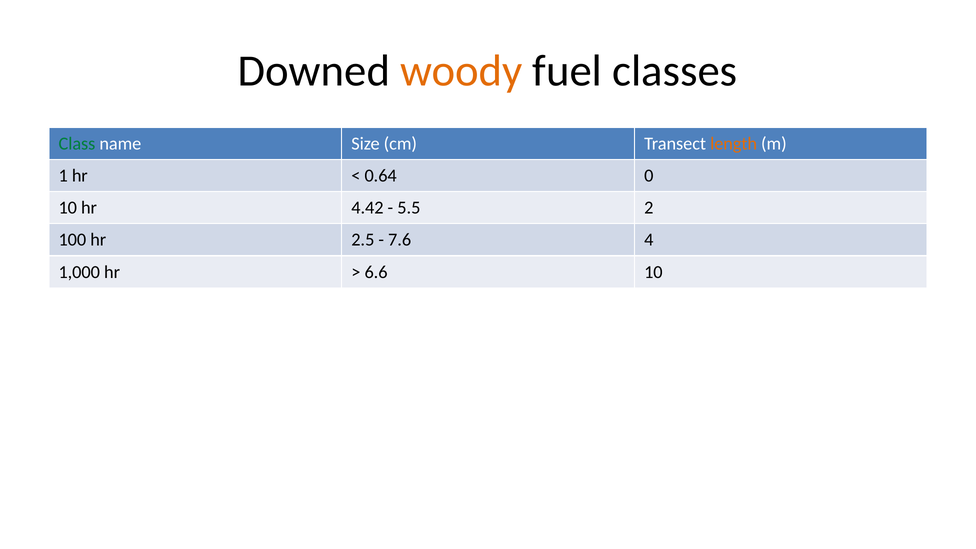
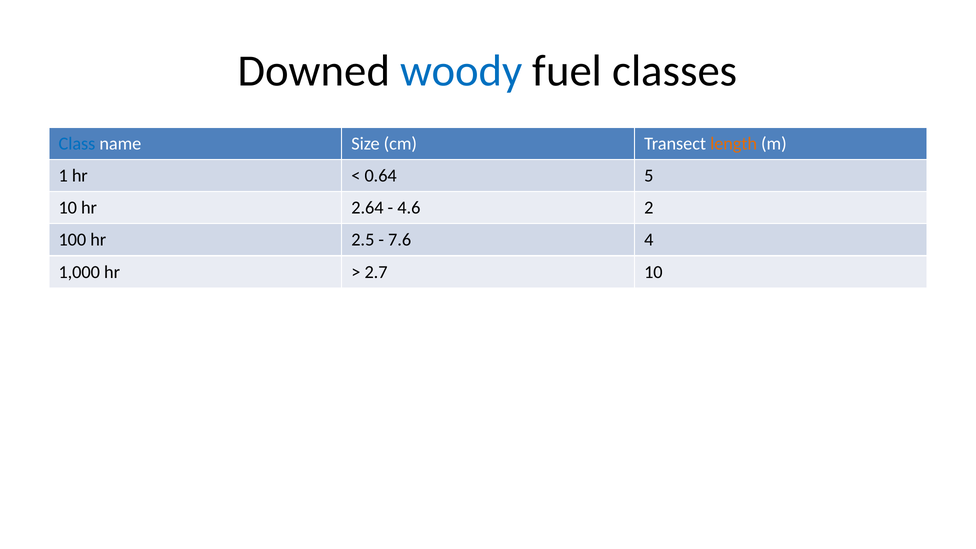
woody colour: orange -> blue
Class colour: green -> blue
0: 0 -> 5
4.42: 4.42 -> 2.64
5.5: 5.5 -> 4.6
6.6: 6.6 -> 2.7
